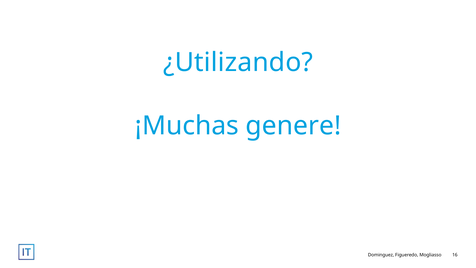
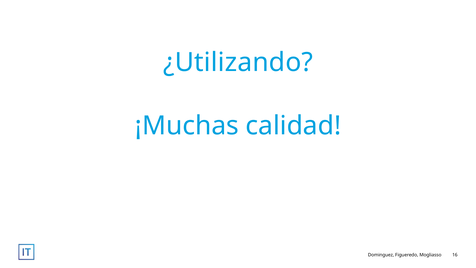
genere: genere -> calidad
